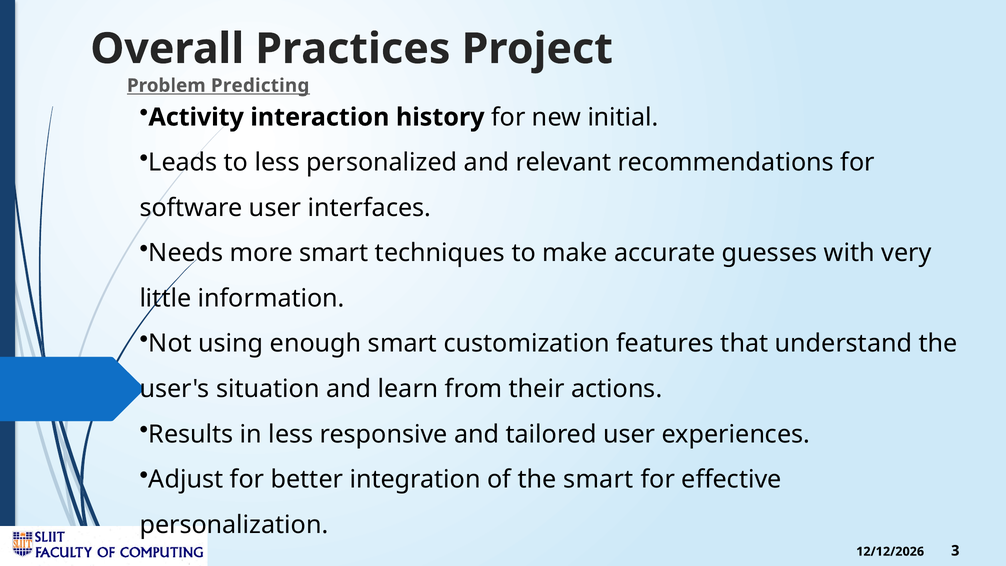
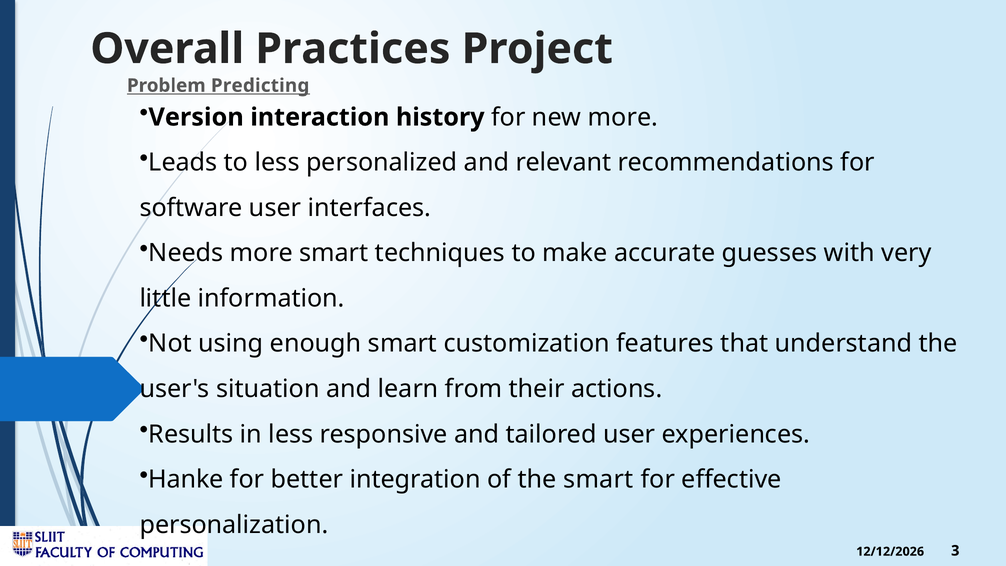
Activity: Activity -> Version
new initial: initial -> more
Adjust: Adjust -> Hanke
